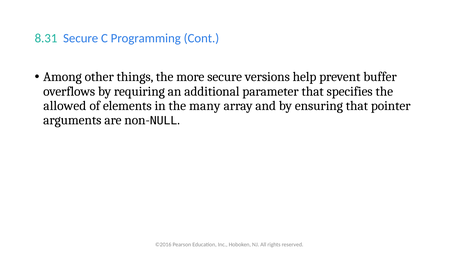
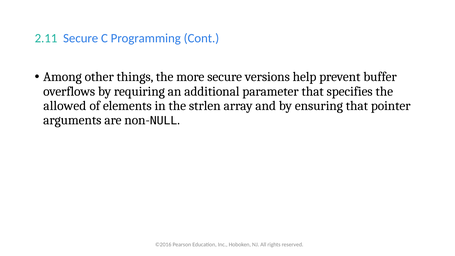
8.31: 8.31 -> 2.11
many: many -> strlen
